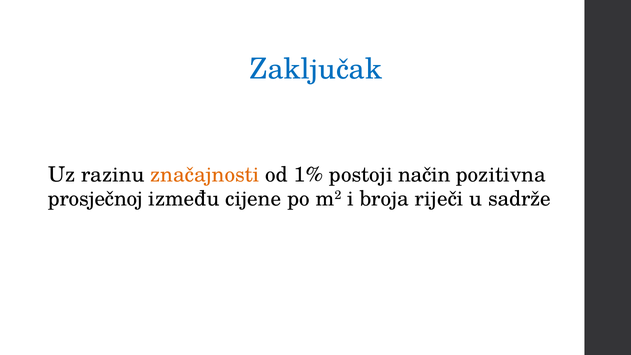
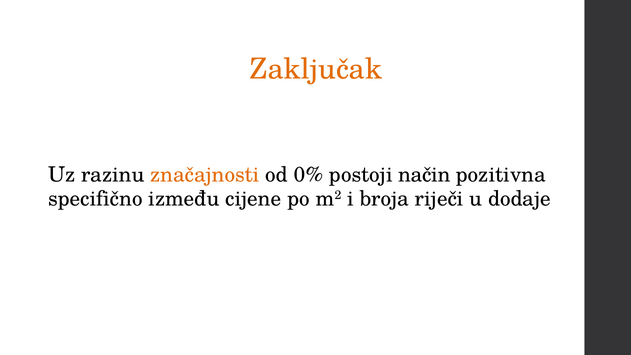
Zaključak colour: blue -> orange
1%: 1% -> 0%
prosječnoj: prosječnoj -> specifično
sadrže: sadrže -> dodaje
